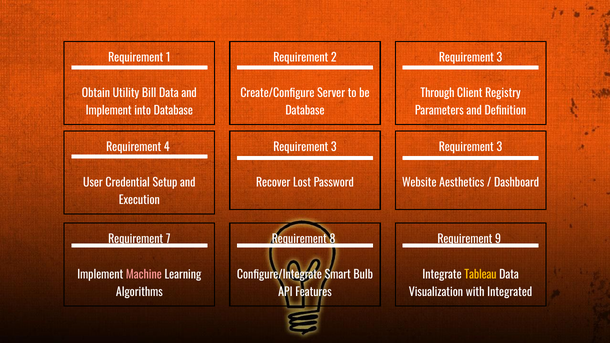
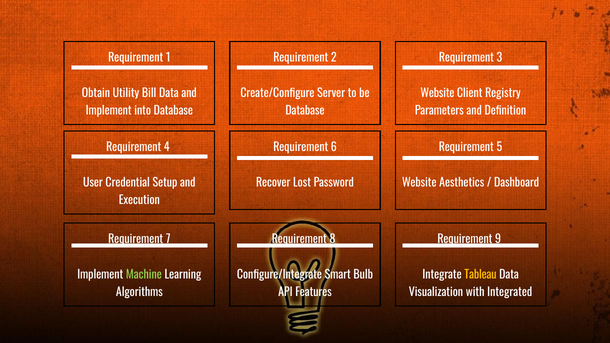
Through at (437, 93): Through -> Website
3 at (334, 148): 3 -> 6
3 at (499, 148): 3 -> 5
Machine colour: pink -> light green
